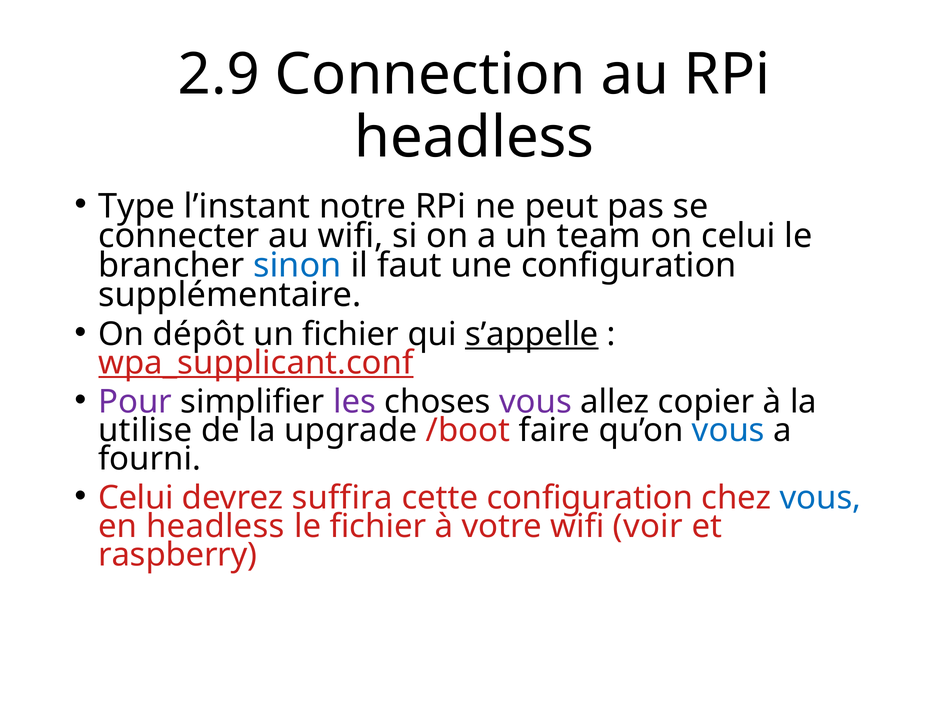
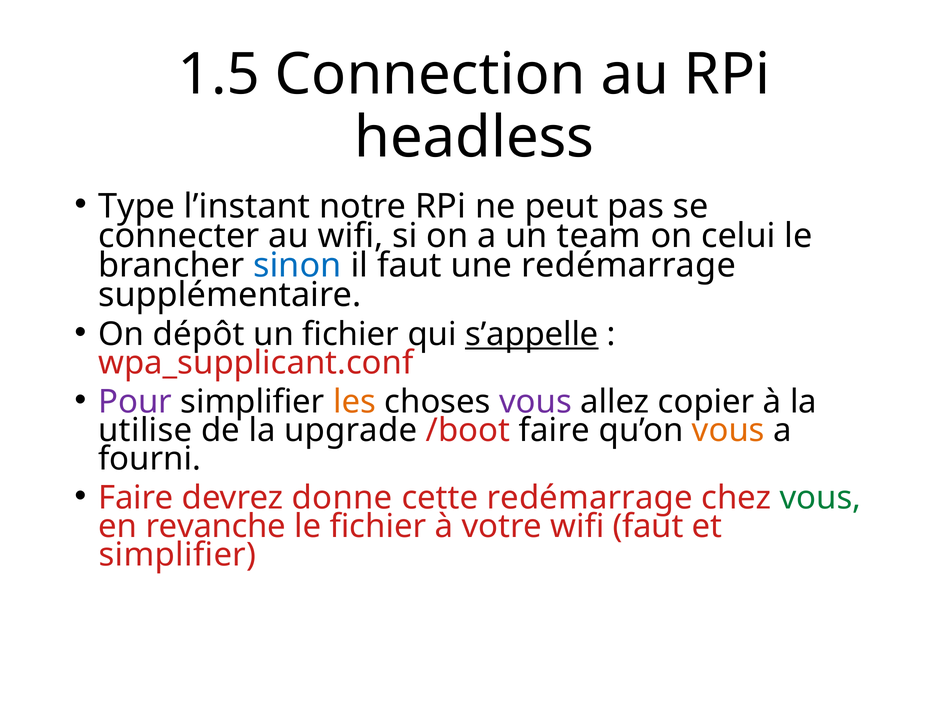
2.9: 2.9 -> 1.5
une configuration: configuration -> redémarrage
wpa_supplicant.conf underline: present -> none
les colour: purple -> orange
vous at (728, 431) colour: blue -> orange
Celui at (136, 498): Celui -> Faire
suffira: suffira -> donne
cette configuration: configuration -> redémarrage
vous at (820, 498) colour: blue -> green
en headless: headless -> revanche
wifi voir: voir -> faut
raspberry at (178, 555): raspberry -> simplifier
